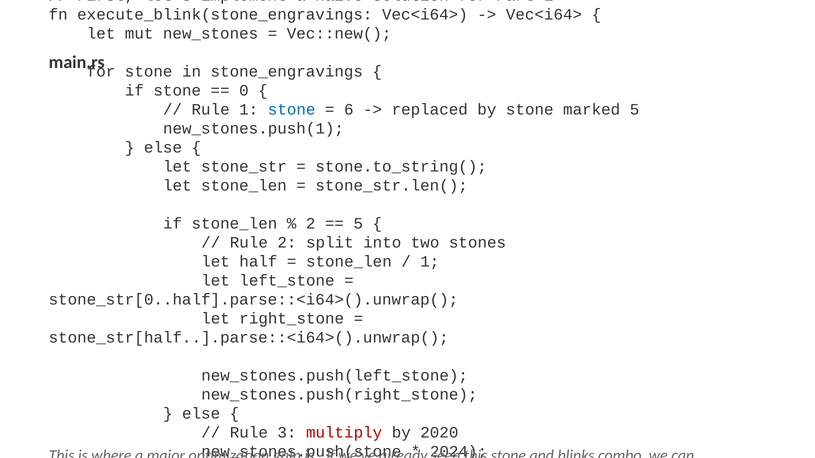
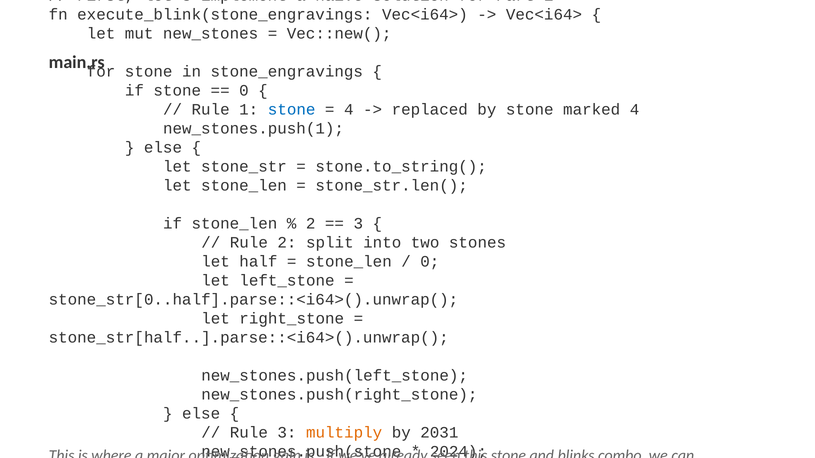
6 at (349, 110): 6 -> 4
marked 5: 5 -> 4
5 at (358, 224): 5 -> 3
1 at (430, 262): 1 -> 0
multiply colour: red -> orange
2020: 2020 -> 2031
